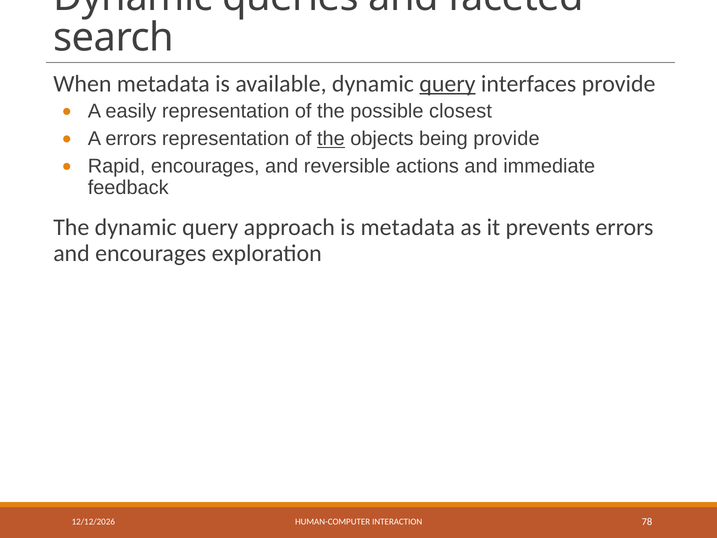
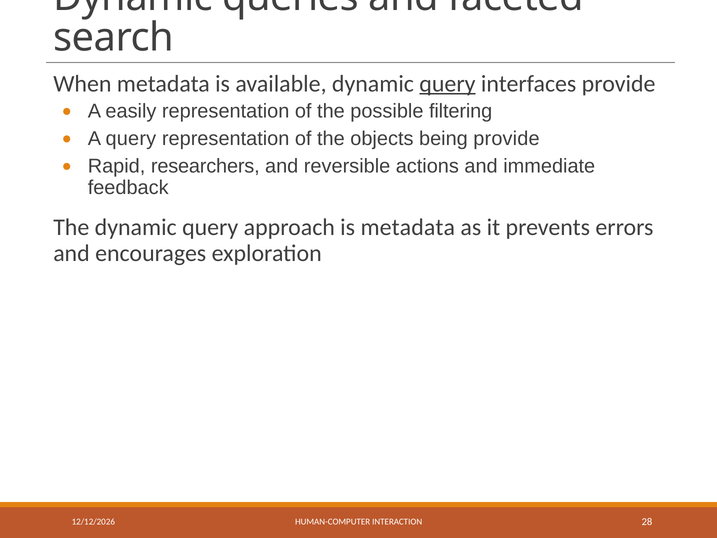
closest: closest -> filtering
A errors: errors -> query
the at (331, 139) underline: present -> none
Rapid encourages: encourages -> researchers
78: 78 -> 28
